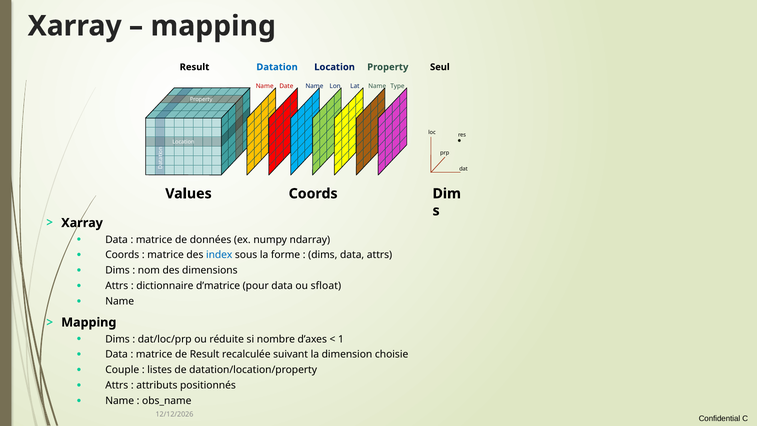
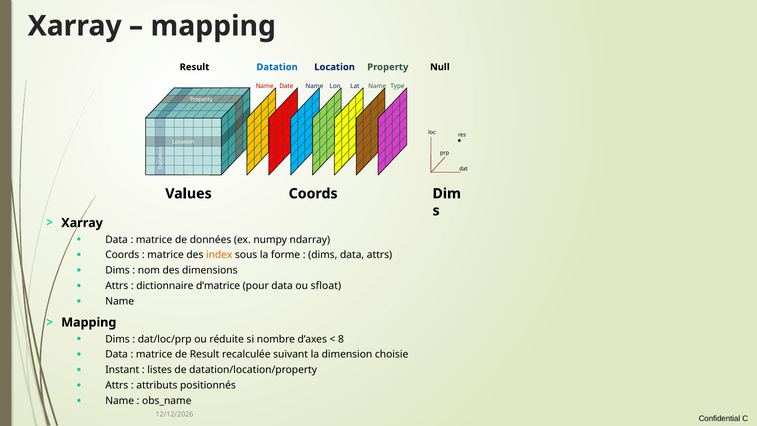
Seul: Seul -> Null
index colour: blue -> orange
1: 1 -> 8
Couple: Couple -> Instant
